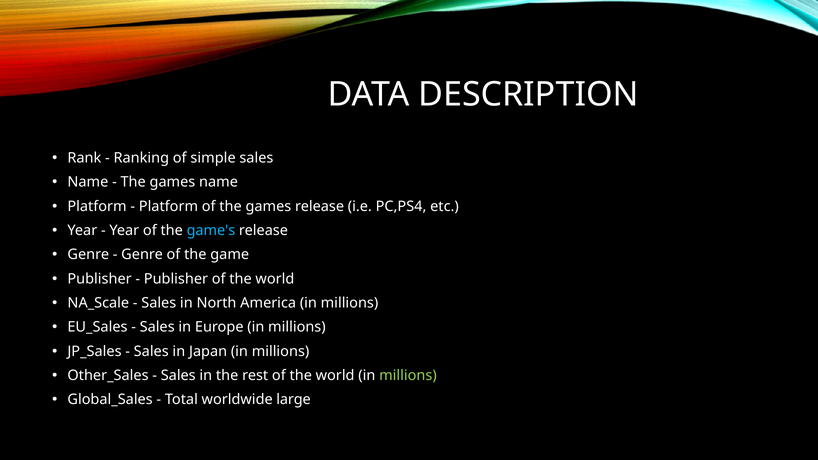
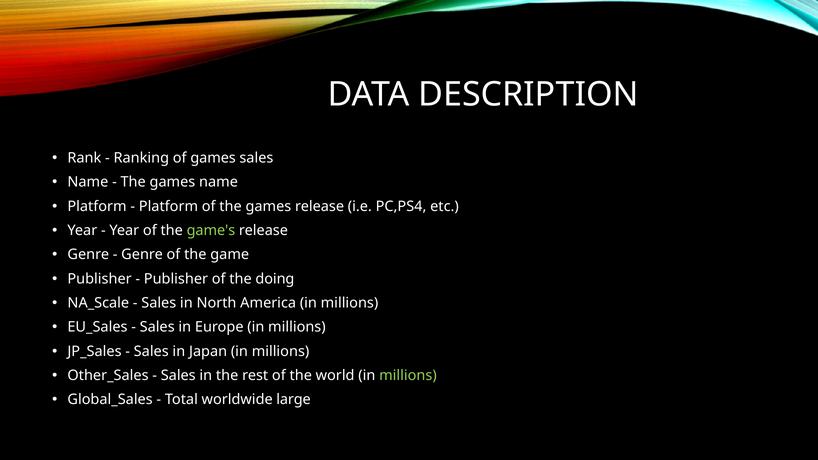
of simple: simple -> games
game's colour: light blue -> light green
Publisher of the world: world -> doing
